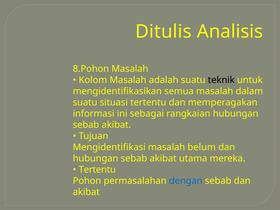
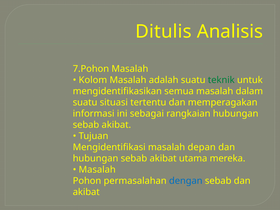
8.Pohon: 8.Pohon -> 7.Pohon
teknik colour: black -> green
belum: belum -> depan
Tertentu at (97, 170): Tertentu -> Masalah
